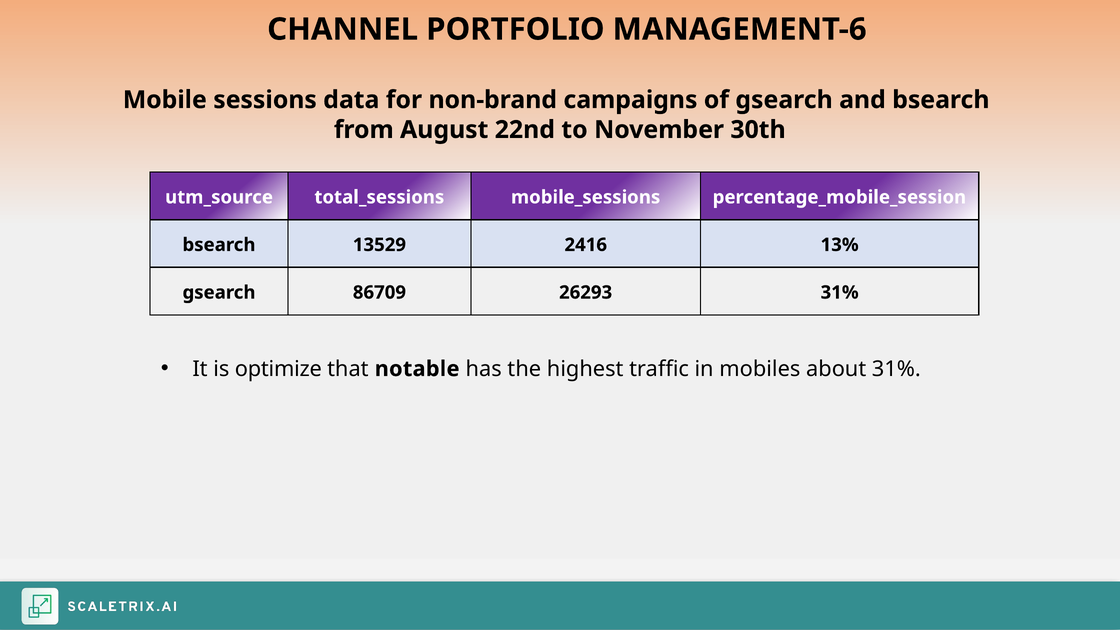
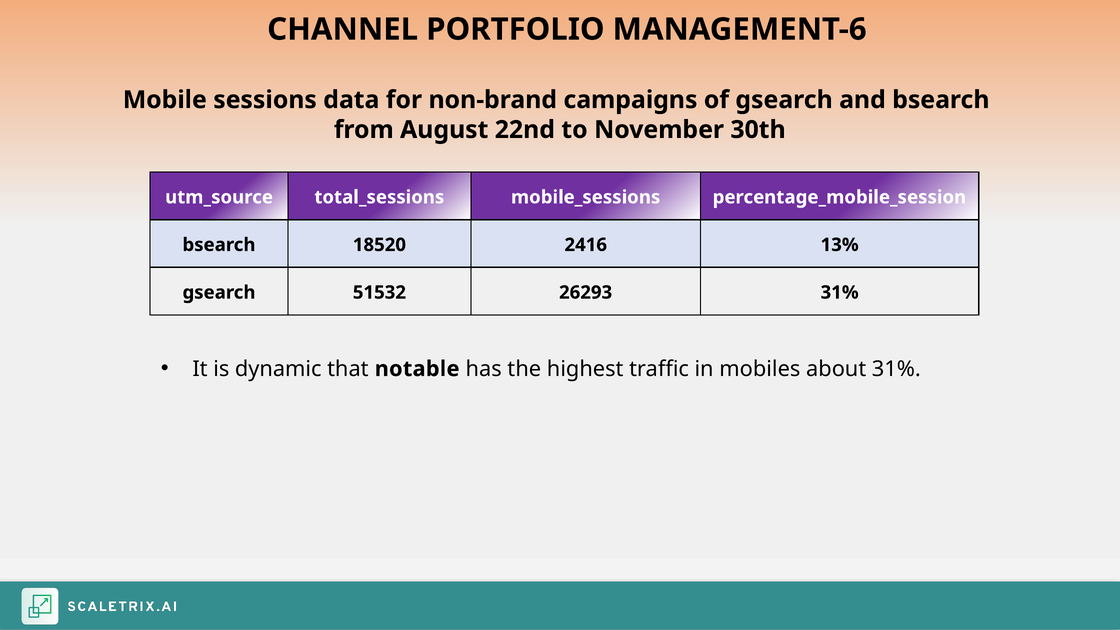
13529: 13529 -> 18520
86709: 86709 -> 51532
optimize: optimize -> dynamic
